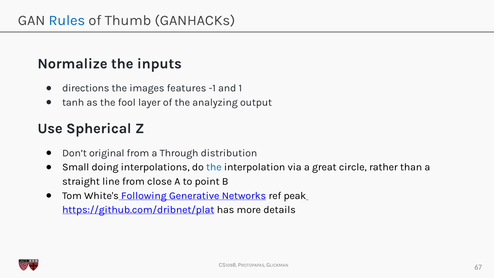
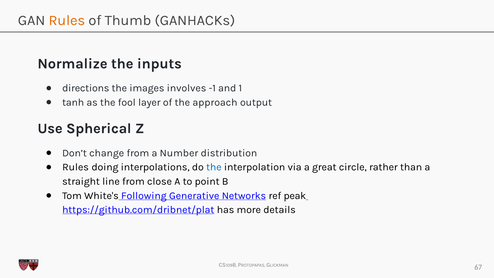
Rules at (67, 20) colour: blue -> orange
features: features -> involves
analyzing: analyzing -> approach
original: original -> change
Through: Through -> Number
Small at (76, 167): Small -> Rules
